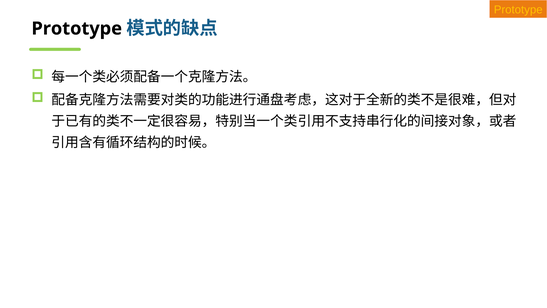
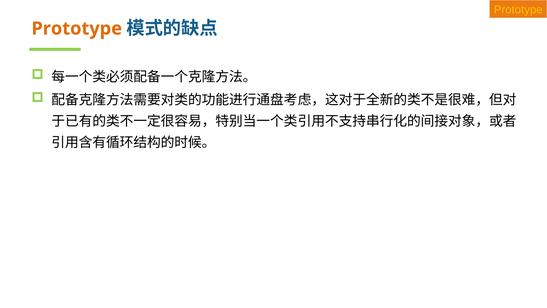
Prototype at (77, 28) colour: black -> orange
